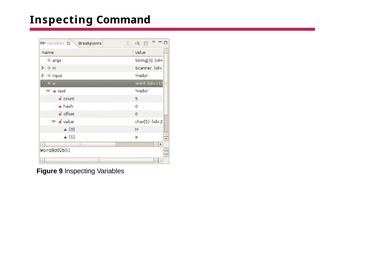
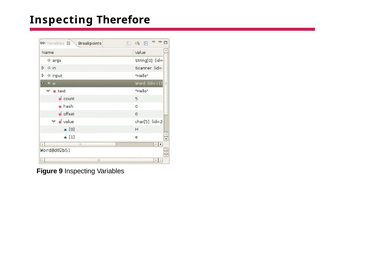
Command: Command -> Therefore
